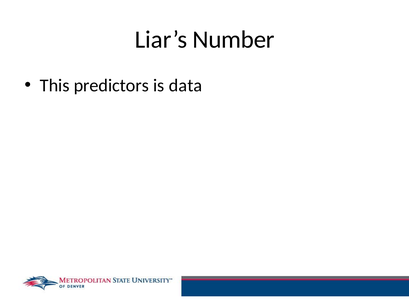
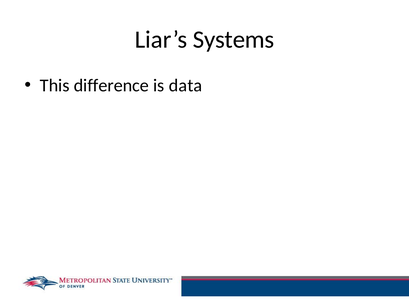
Number: Number -> Systems
predictors: predictors -> difference
